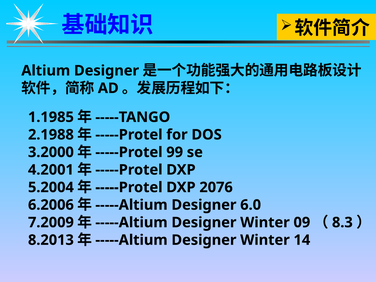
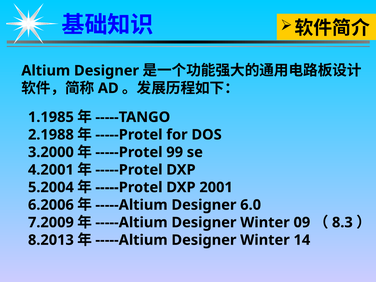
2076: 2076 -> 2001
